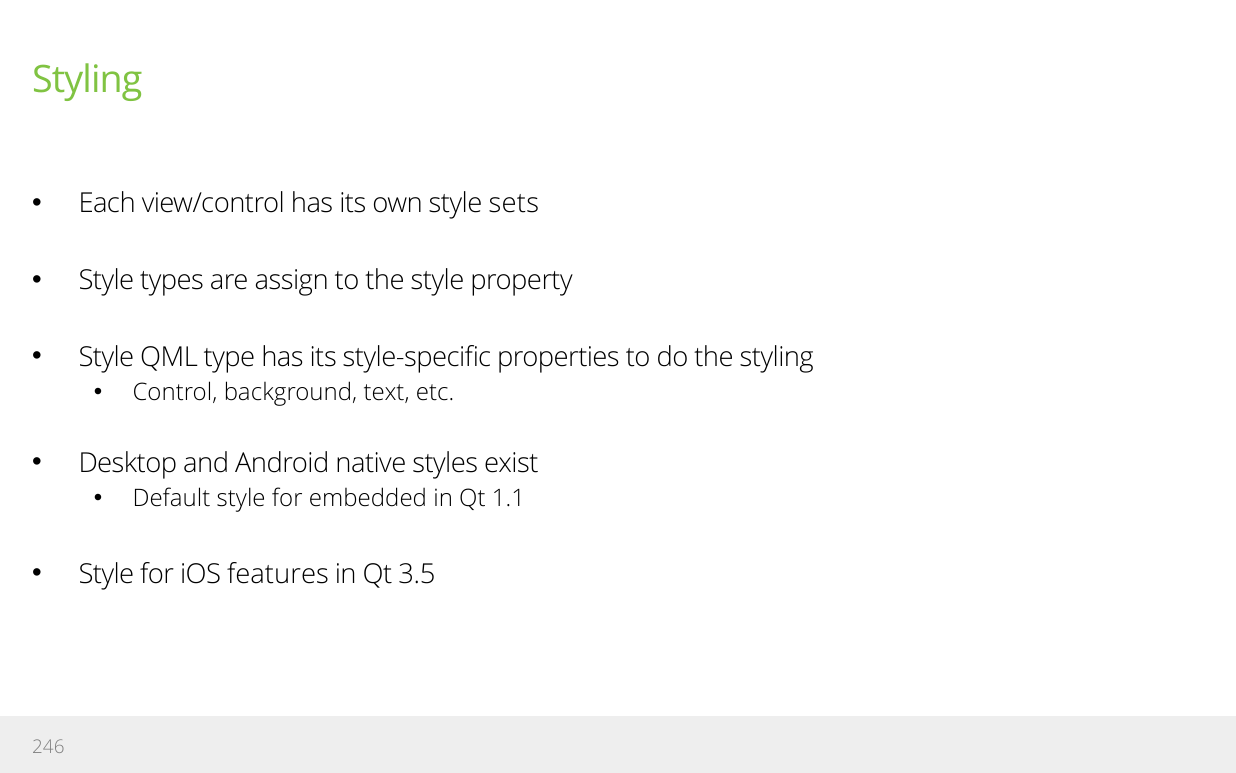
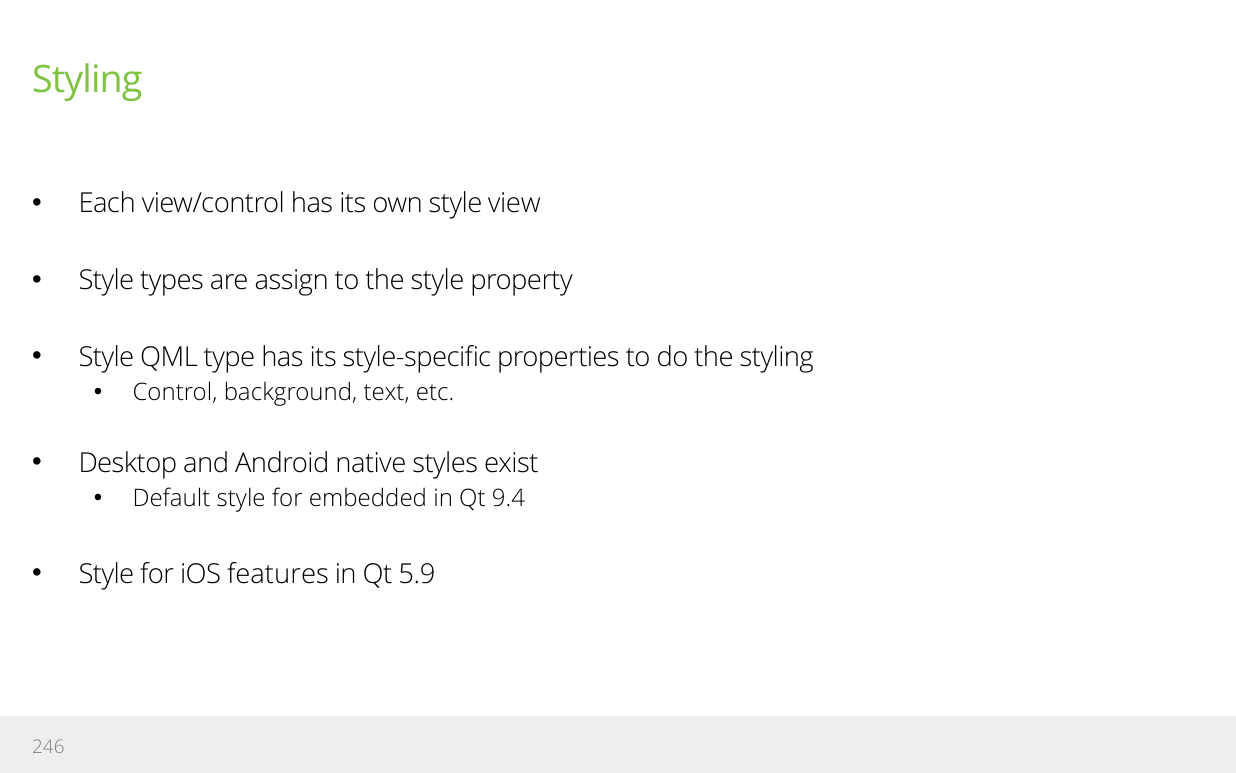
sets: sets -> view
1.1: 1.1 -> 9.4
3.5: 3.5 -> 5.9
